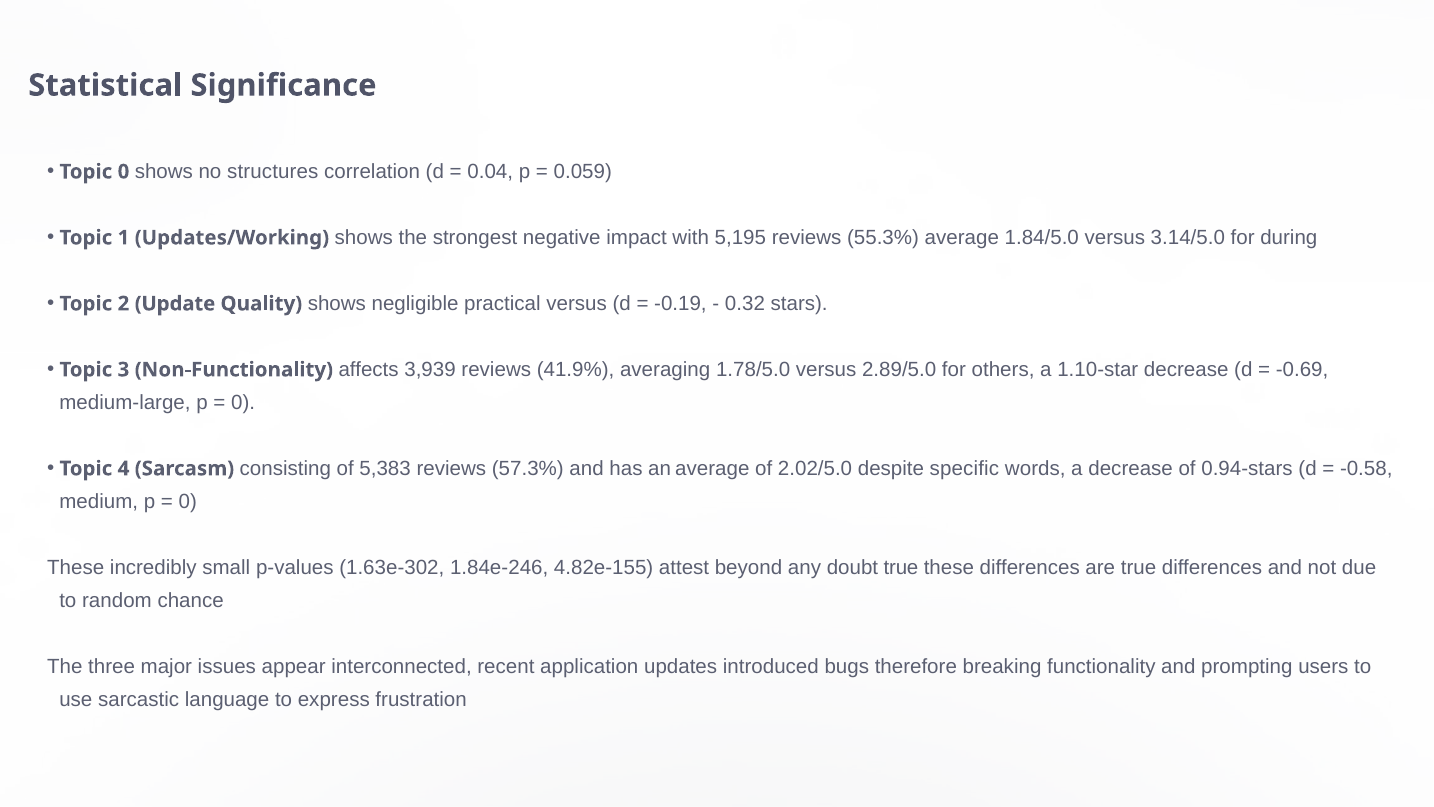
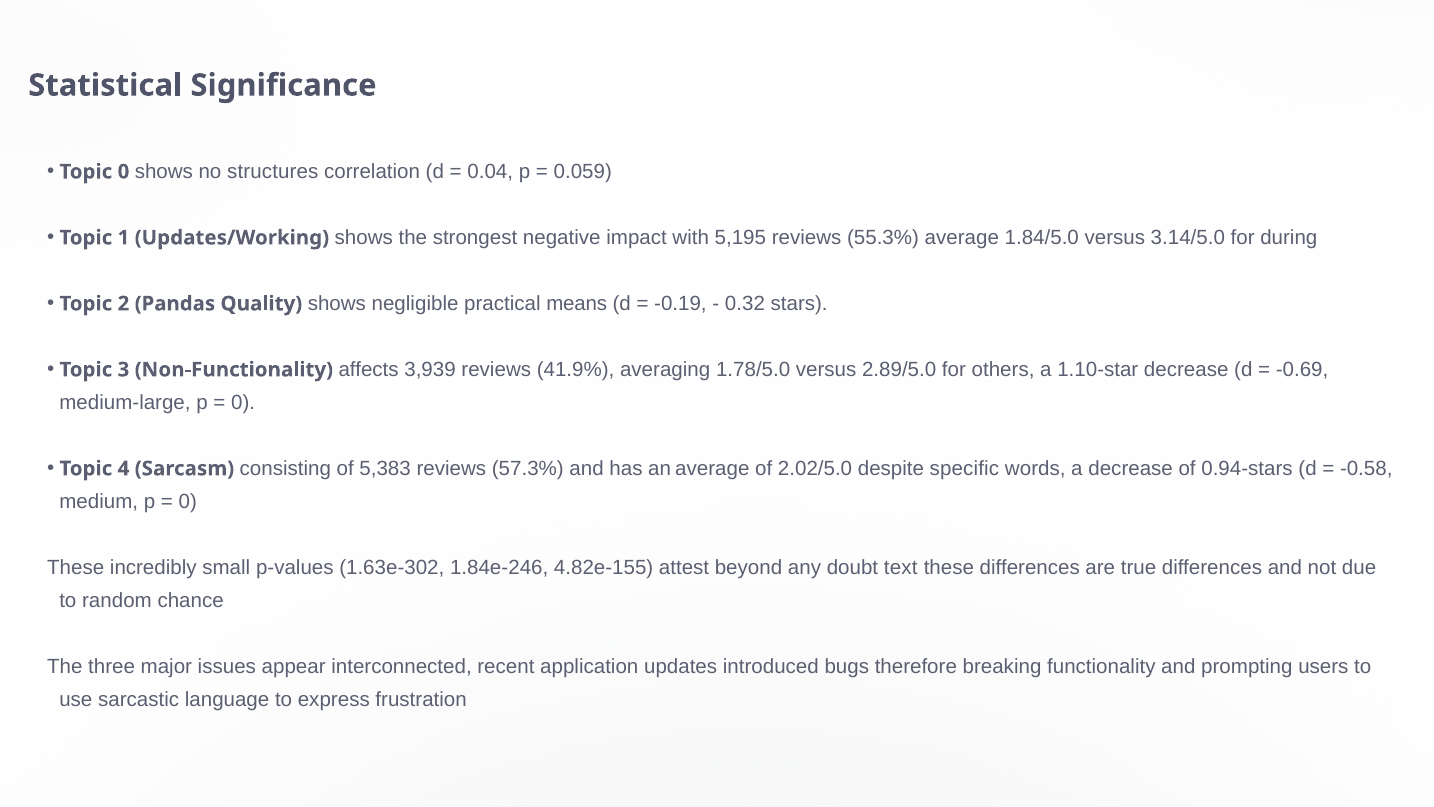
Update: Update -> Pandas
practical versus: versus -> means
doubt true: true -> text
